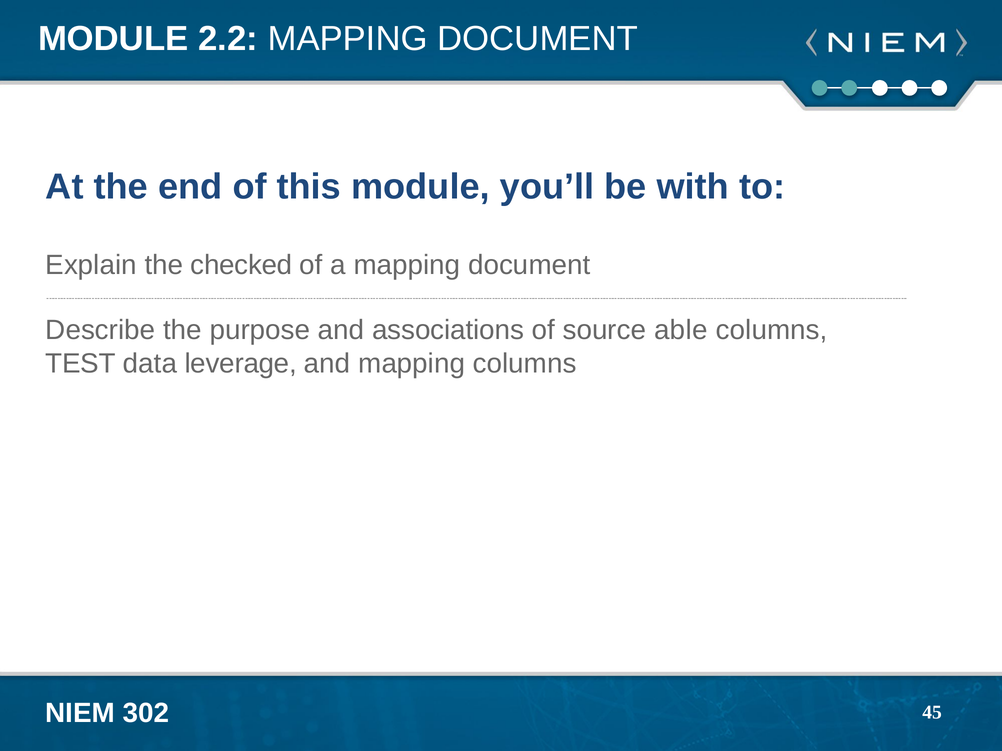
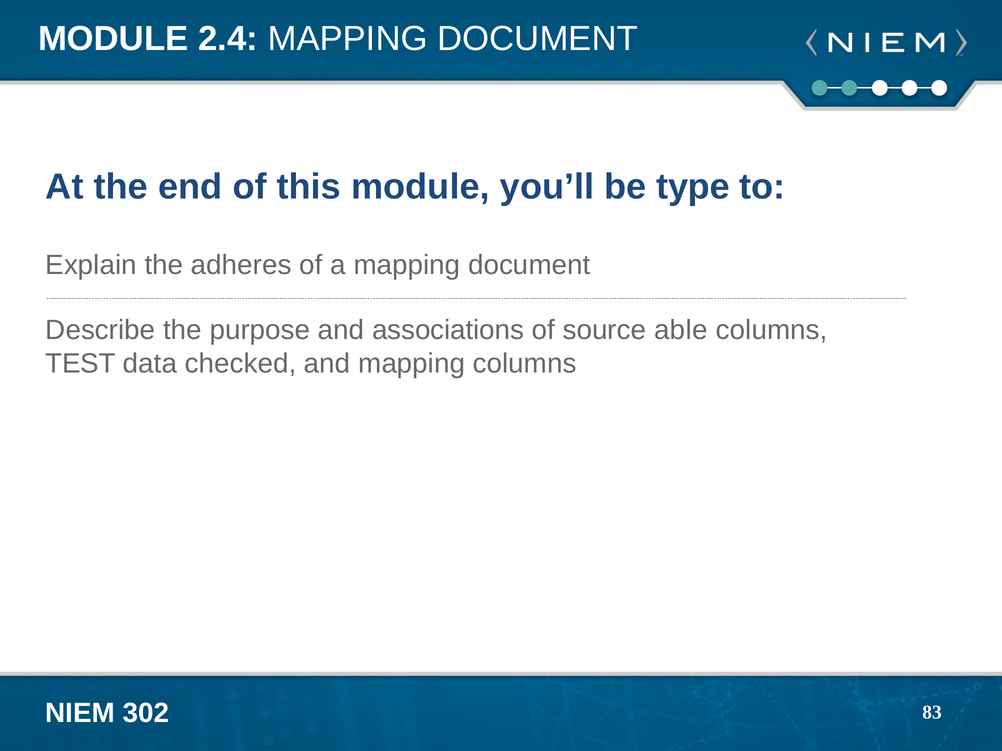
2.2: 2.2 -> 2.4
with: with -> type
checked: checked -> adheres
leverage: leverage -> checked
45: 45 -> 83
